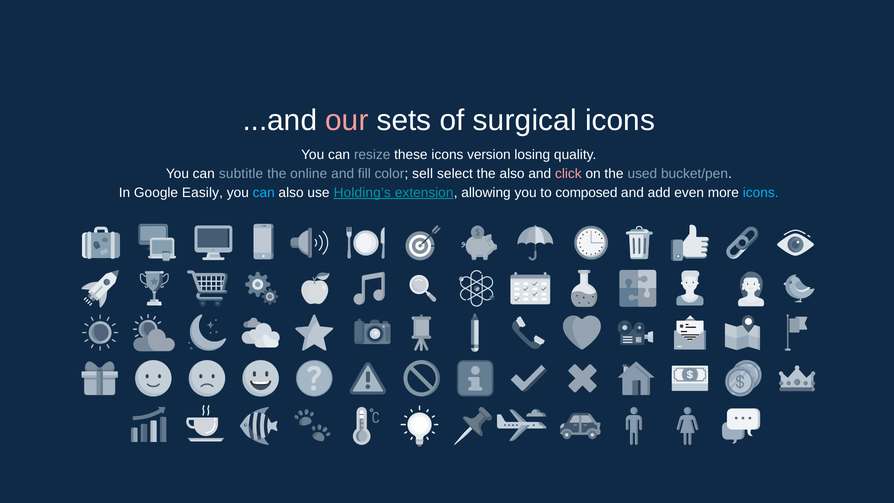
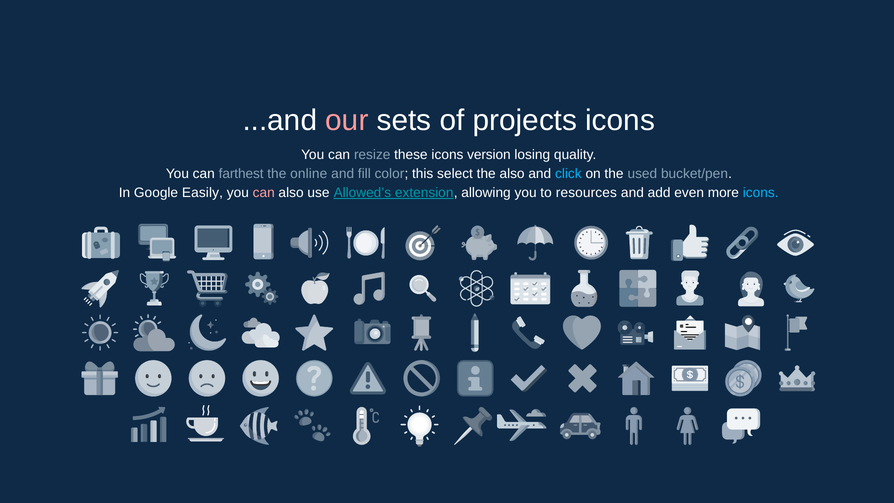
surgical: surgical -> projects
subtitle: subtitle -> farthest
sell: sell -> this
click colour: pink -> light blue
can at (264, 193) colour: light blue -> pink
Holding’s: Holding’s -> Allowed’s
composed: composed -> resources
